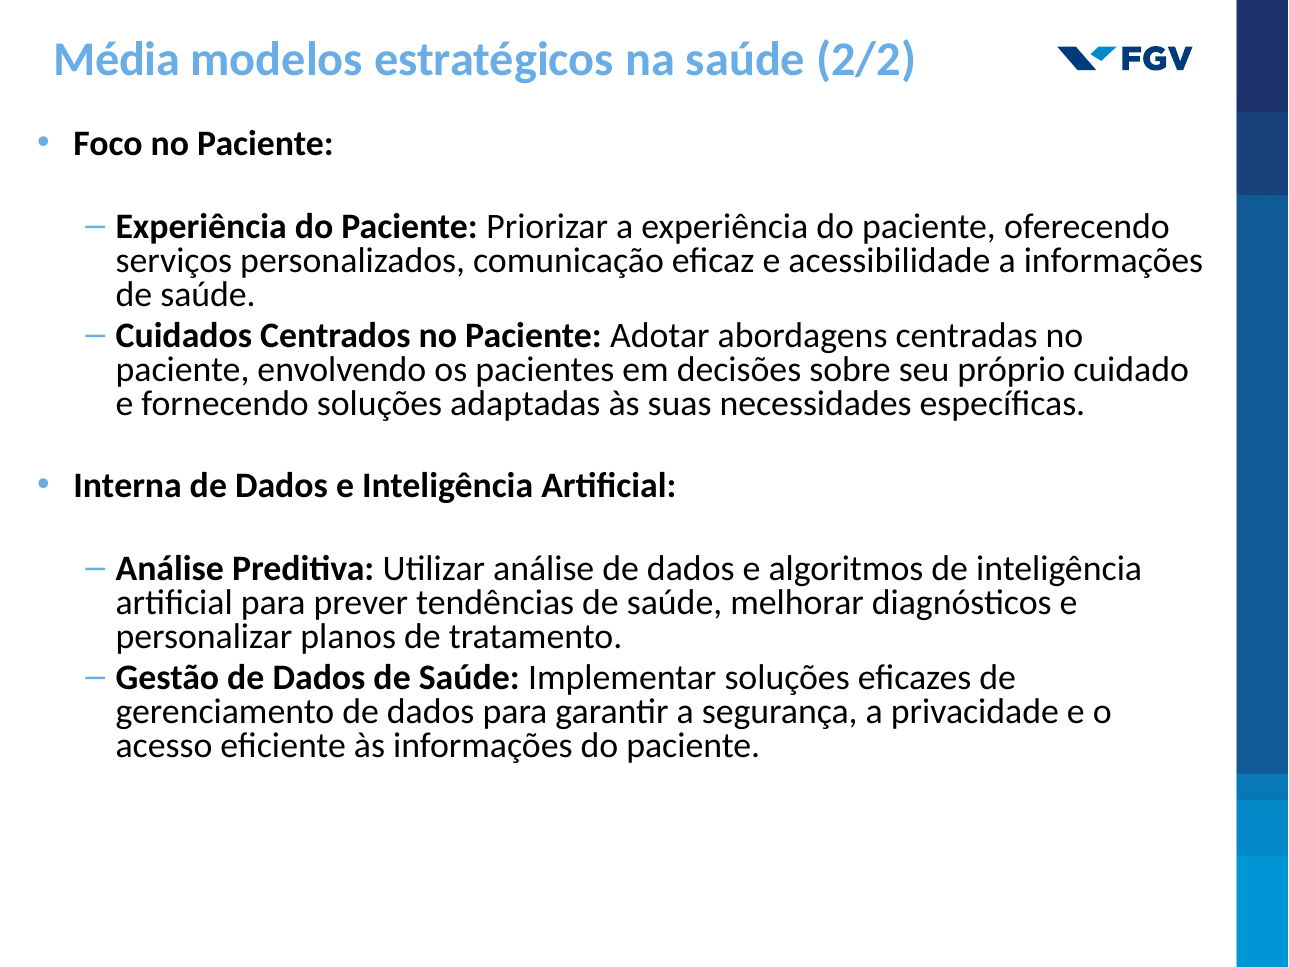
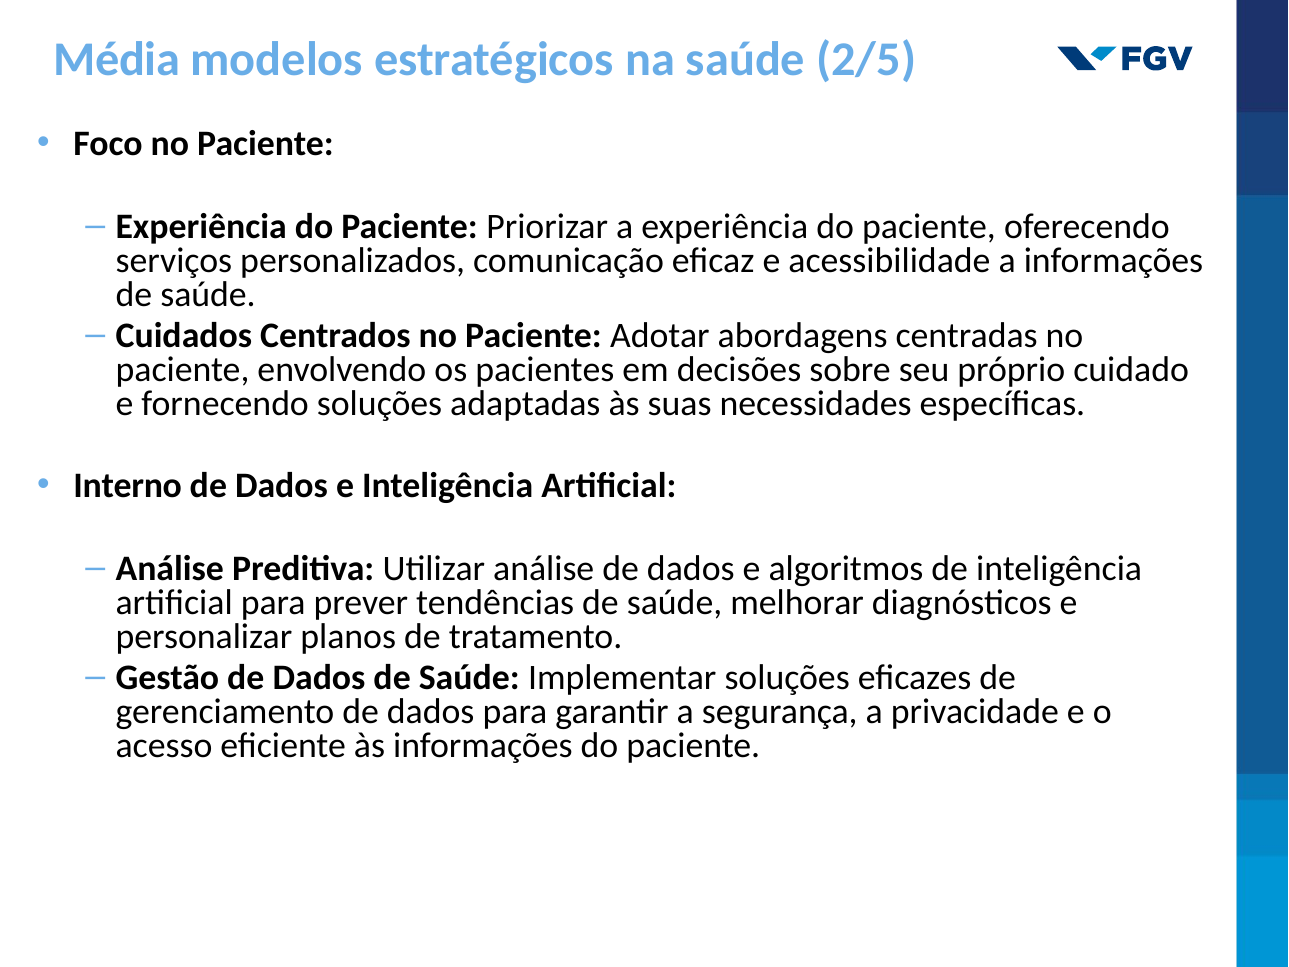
2/2: 2/2 -> 2/5
Interna: Interna -> Interno
